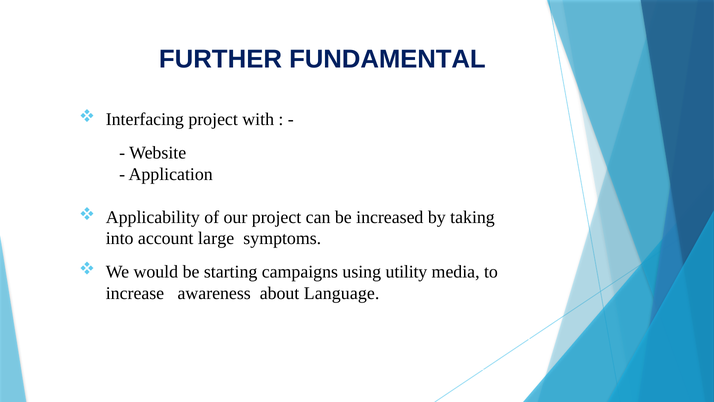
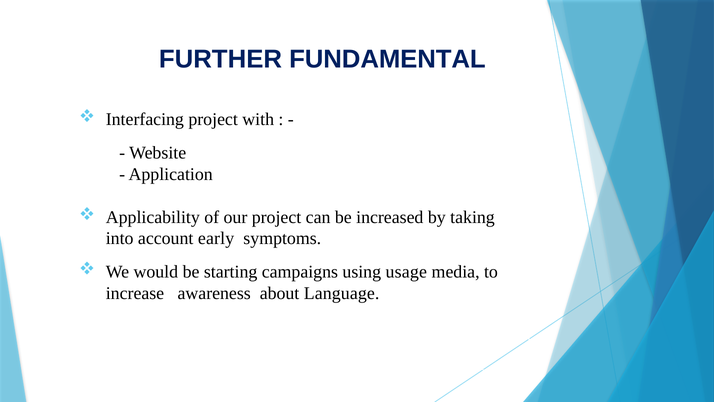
large: large -> early
utility: utility -> usage
